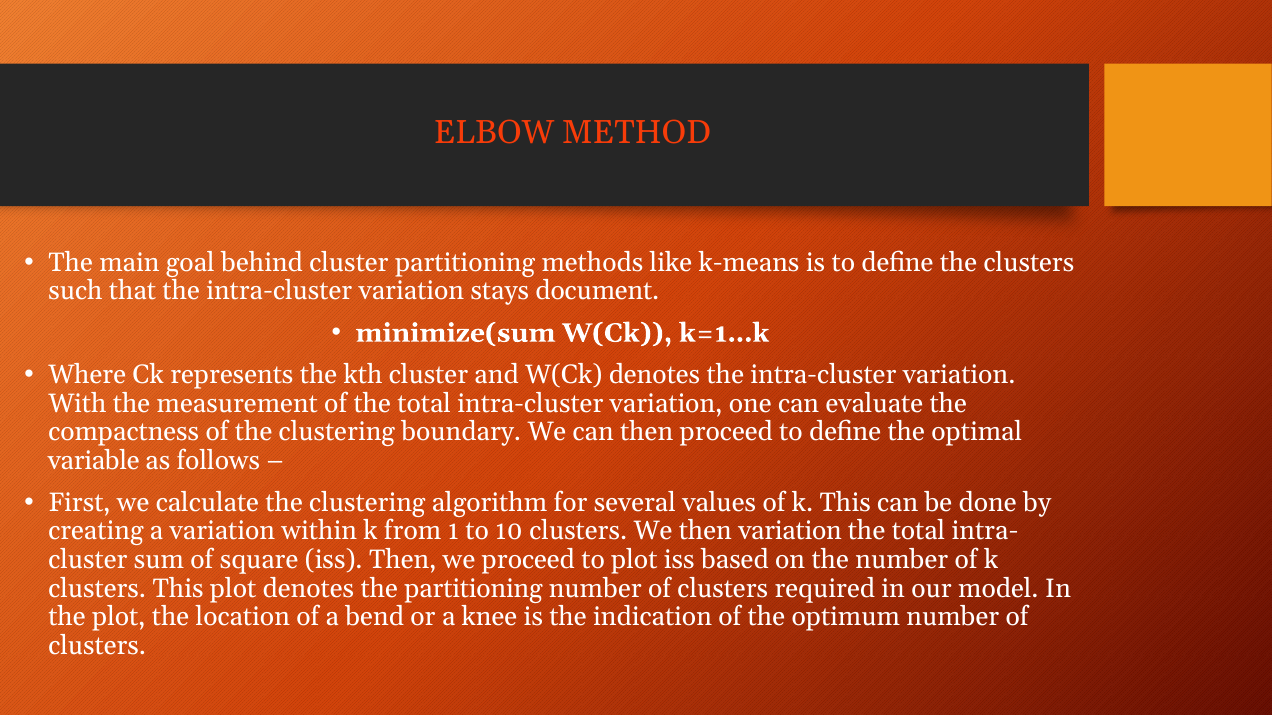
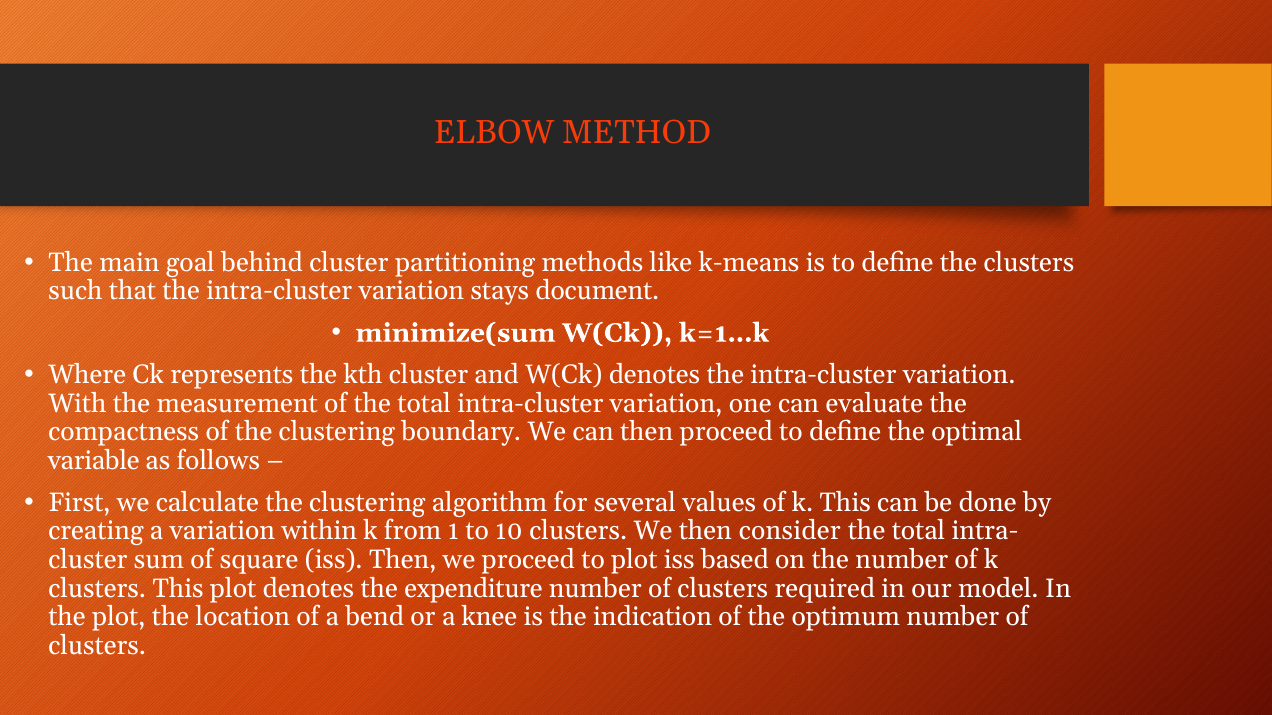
then variation: variation -> consider
the partitioning: partitioning -> expenditure
